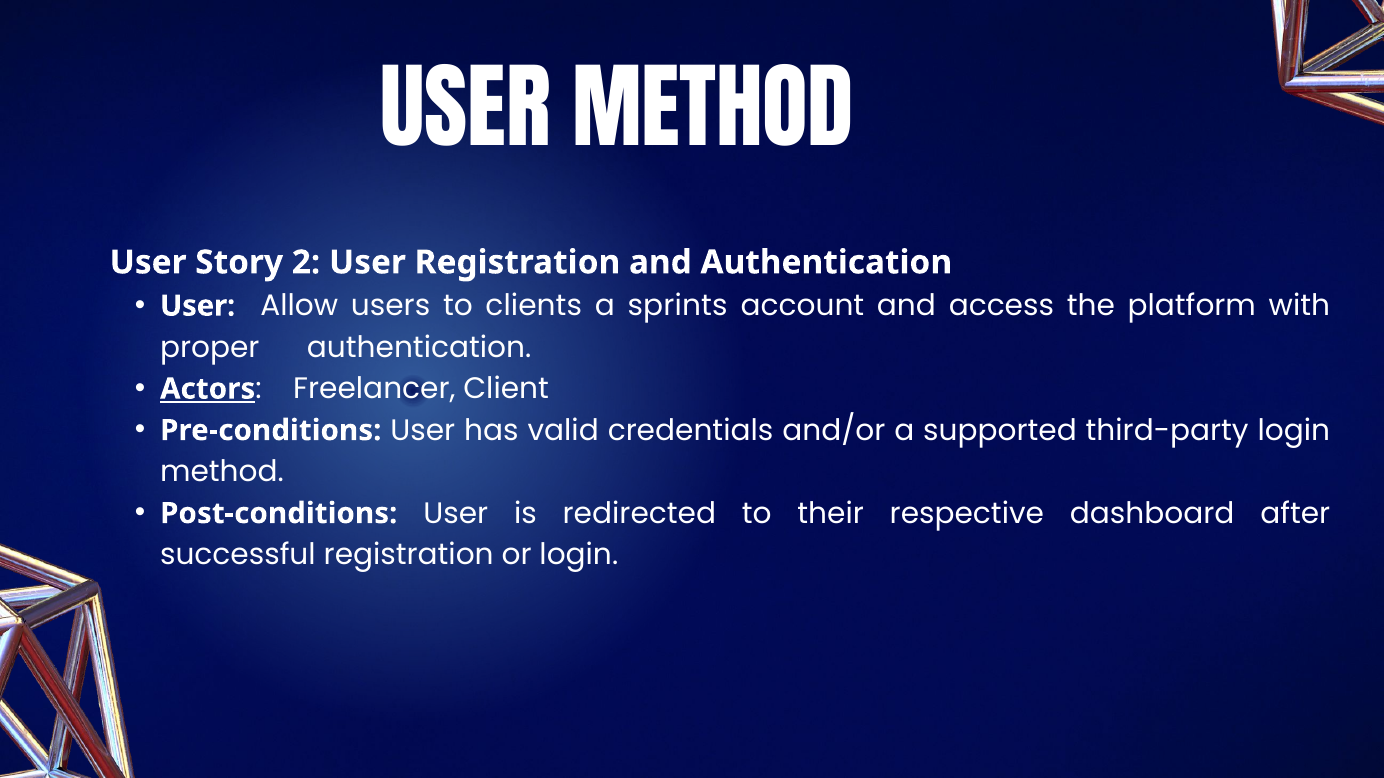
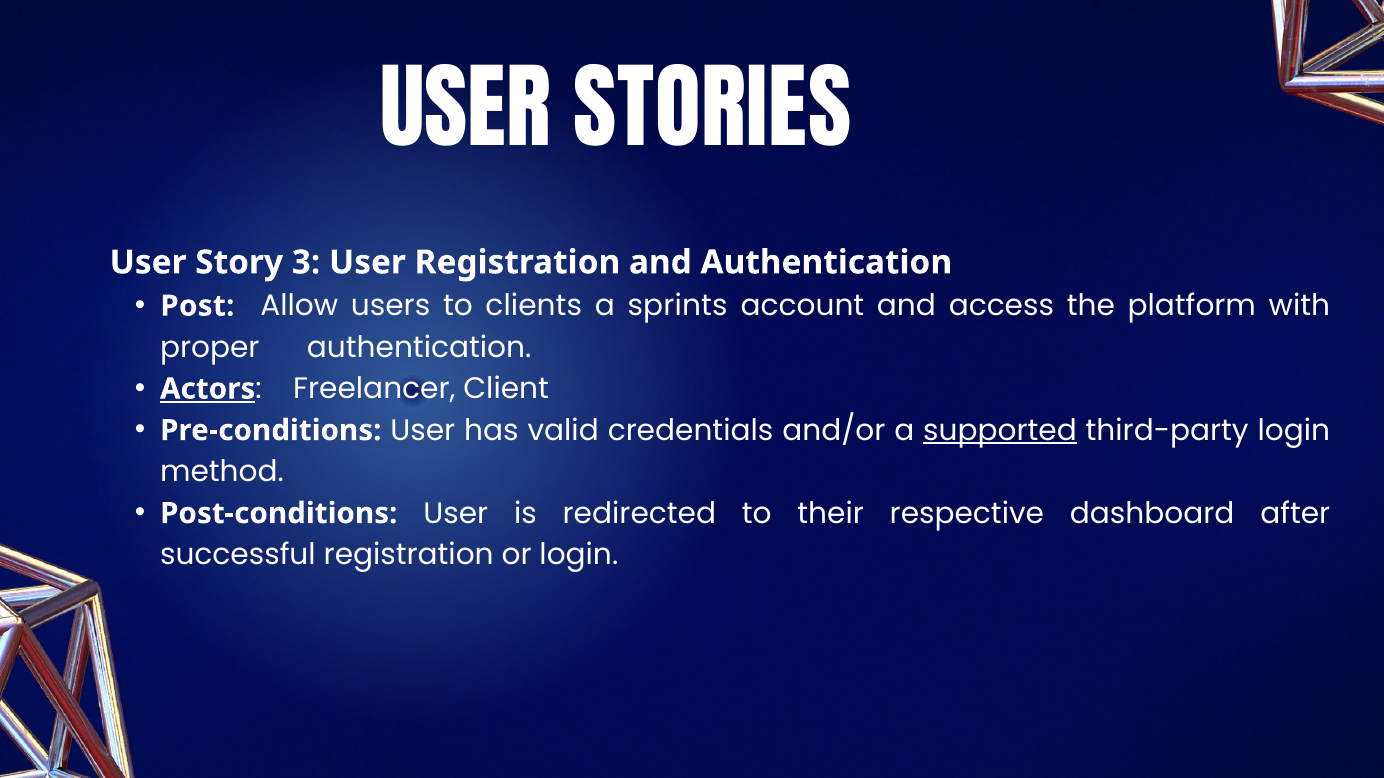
USER METHOD: METHOD -> STORIES
2: 2 -> 3
User at (198, 306): User -> Post
supported underline: none -> present
